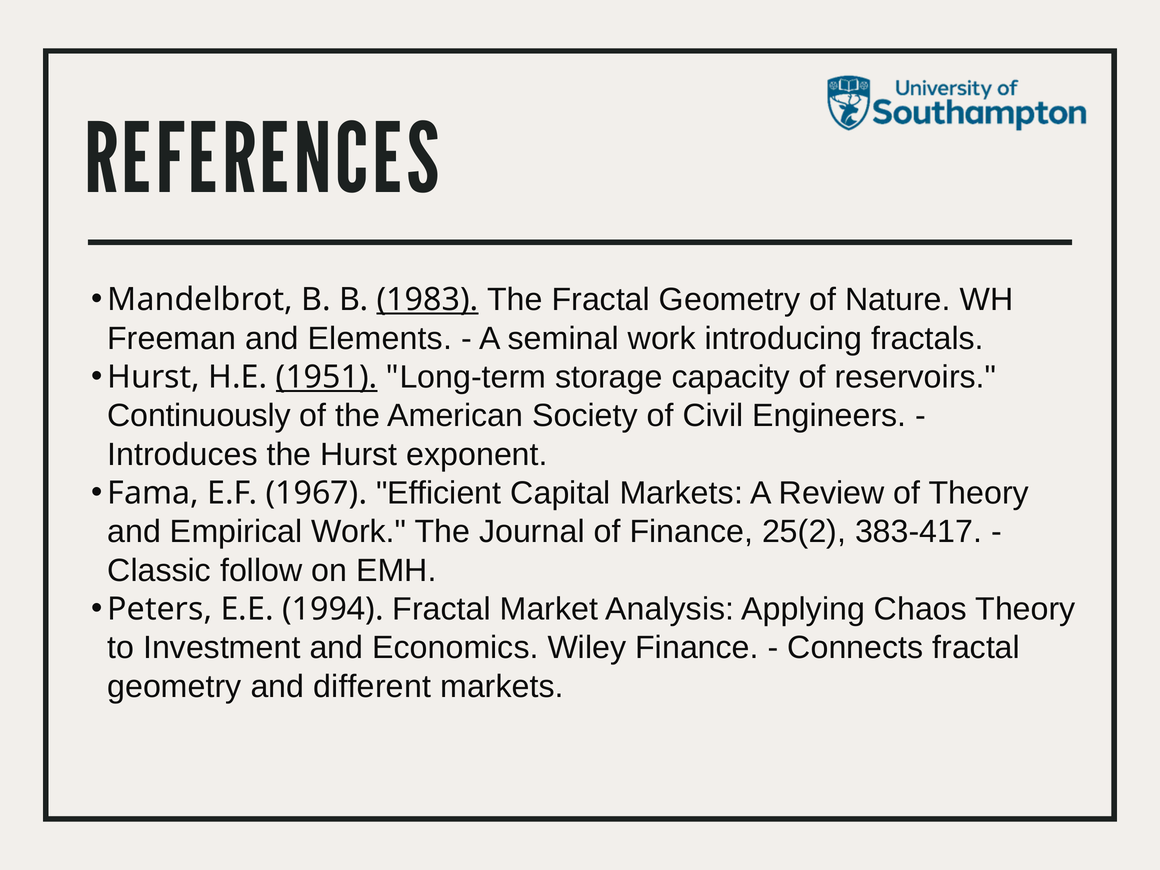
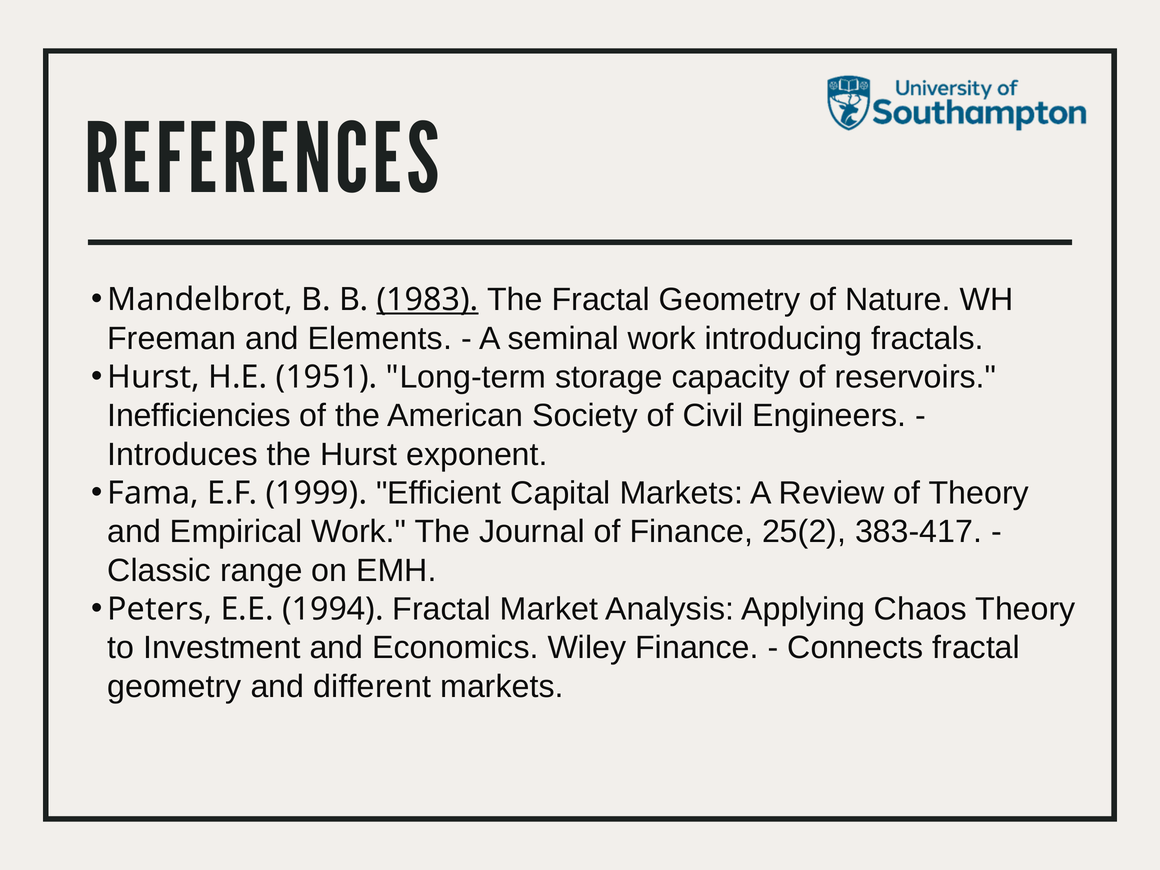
1951 underline: present -> none
Continuously: Continuously -> Inefficiencies
1967: 1967 -> 1999
follow: follow -> range
